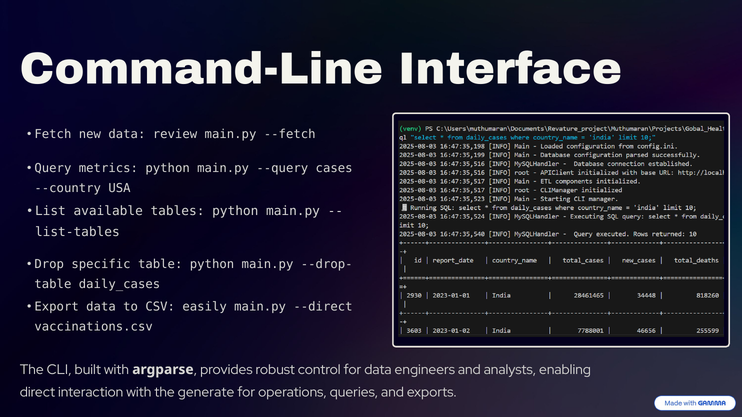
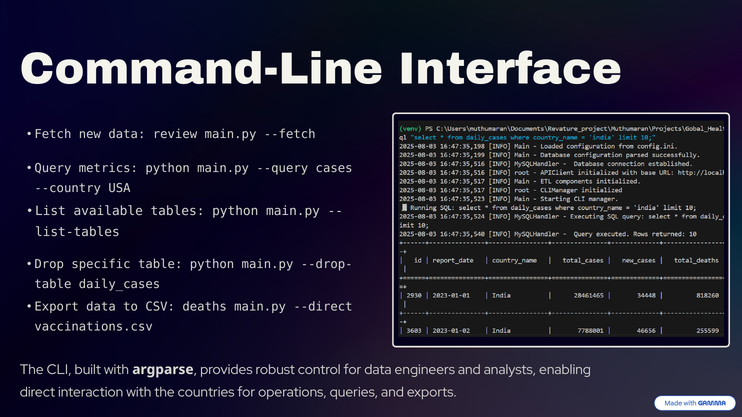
easily: easily -> deaths
generate: generate -> countries
